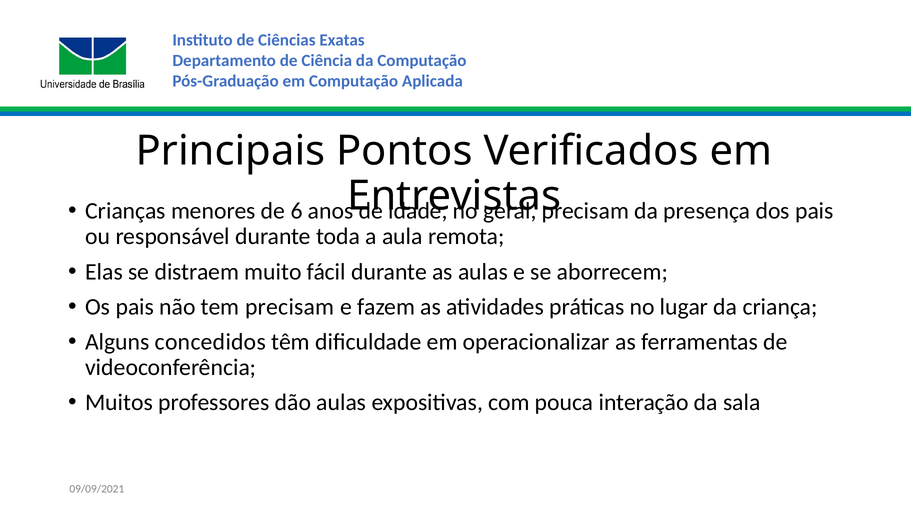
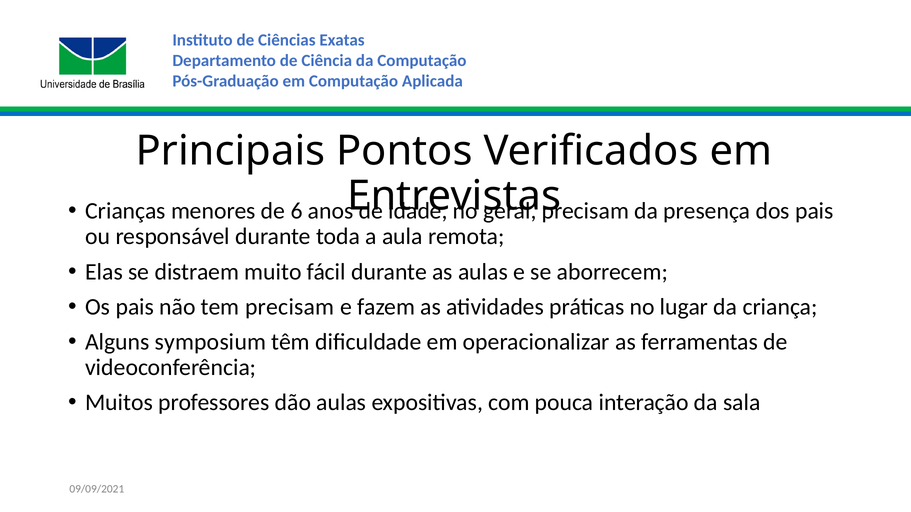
concedidos: concedidos -> symposium
